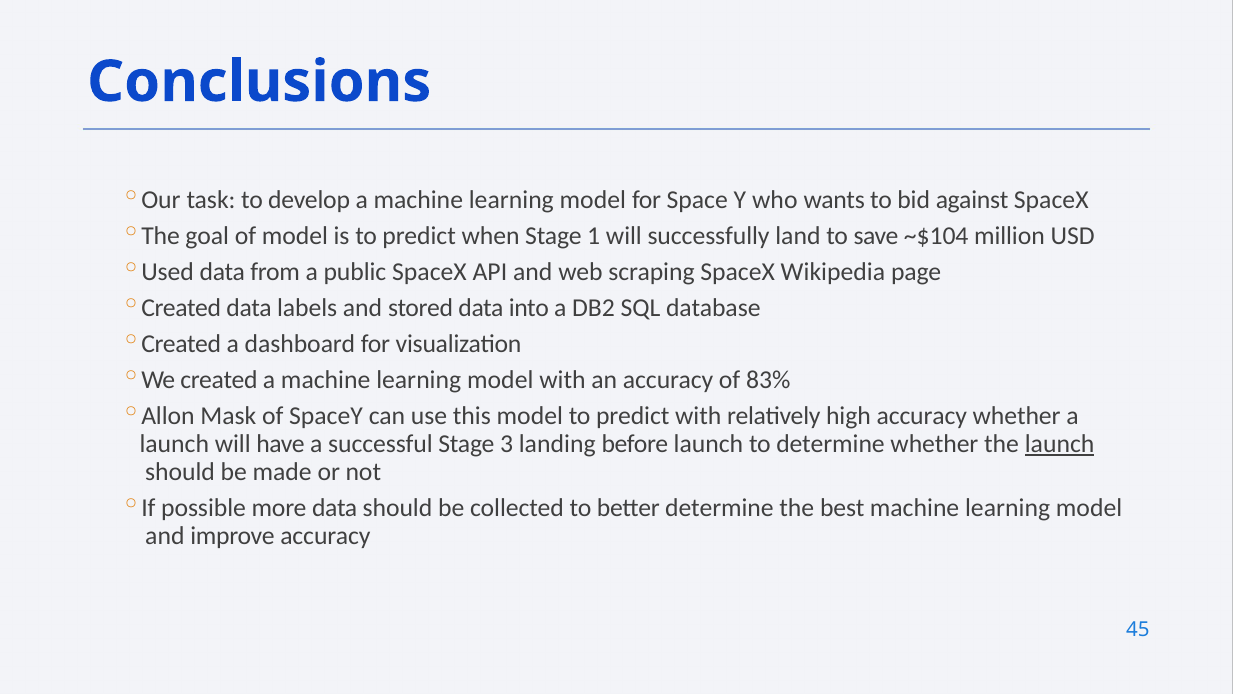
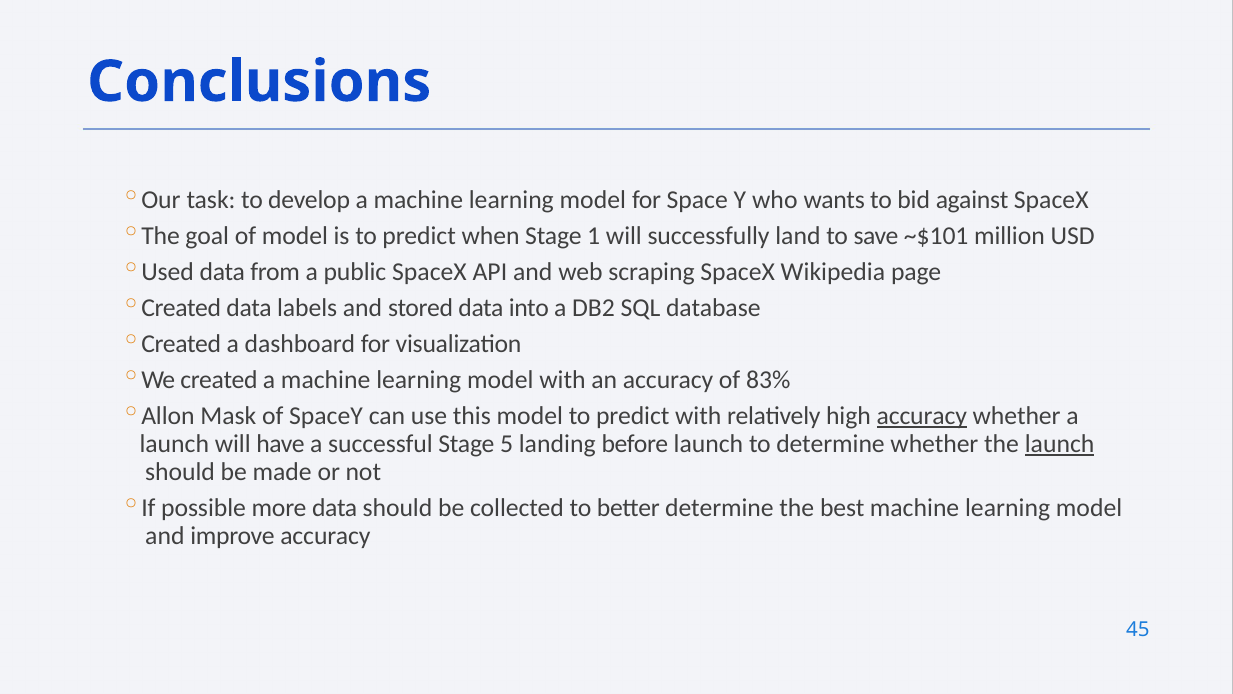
~$104: ~$104 -> ~$101
accuracy at (922, 416) underline: none -> present
3: 3 -> 5
